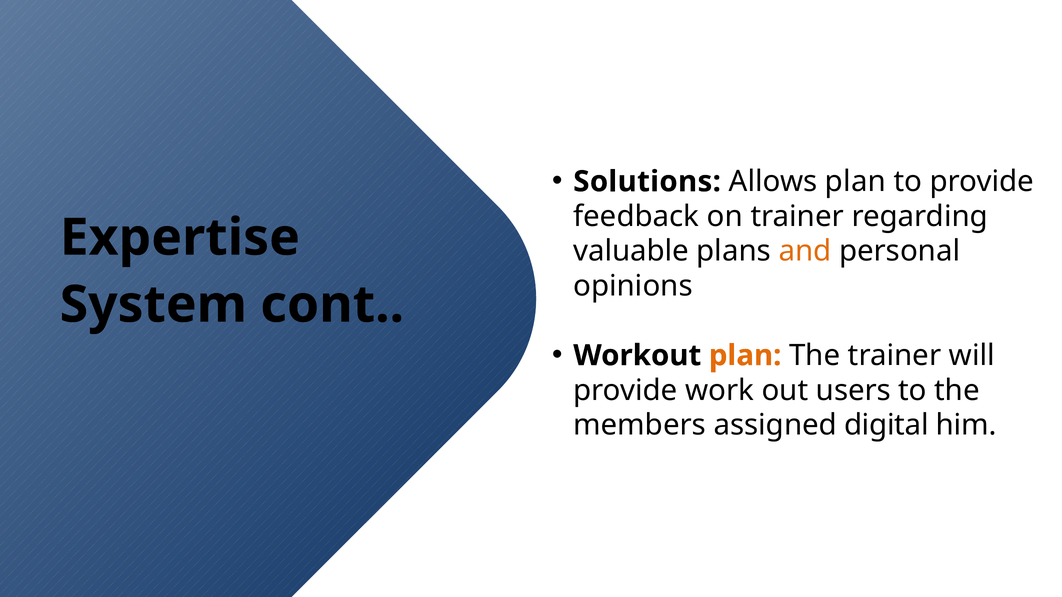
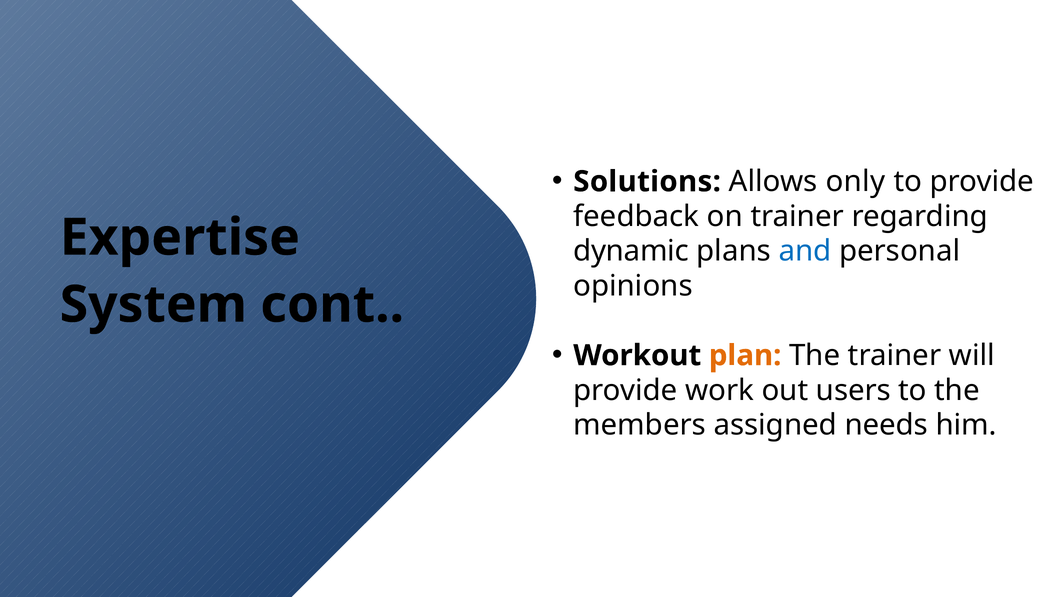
Allows plan: plan -> only
valuable: valuable -> dynamic
and colour: orange -> blue
digital: digital -> needs
